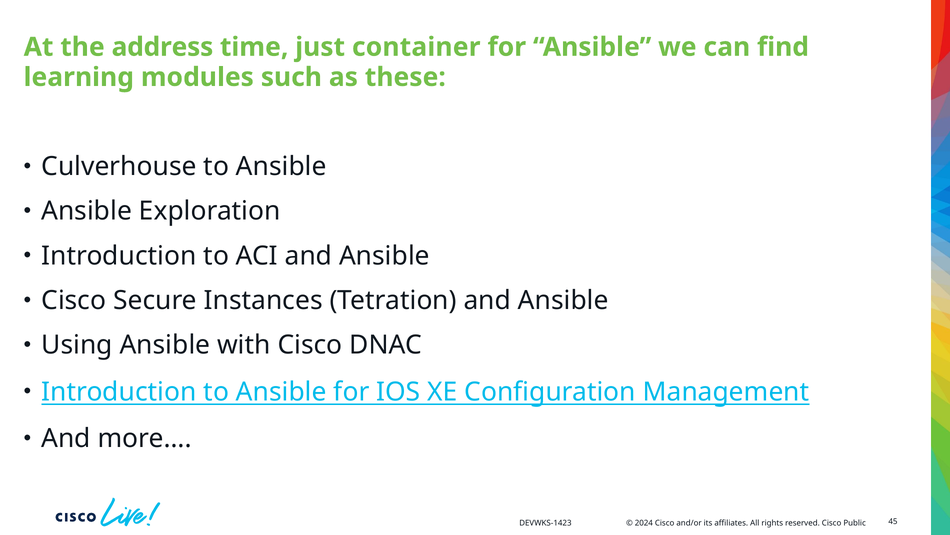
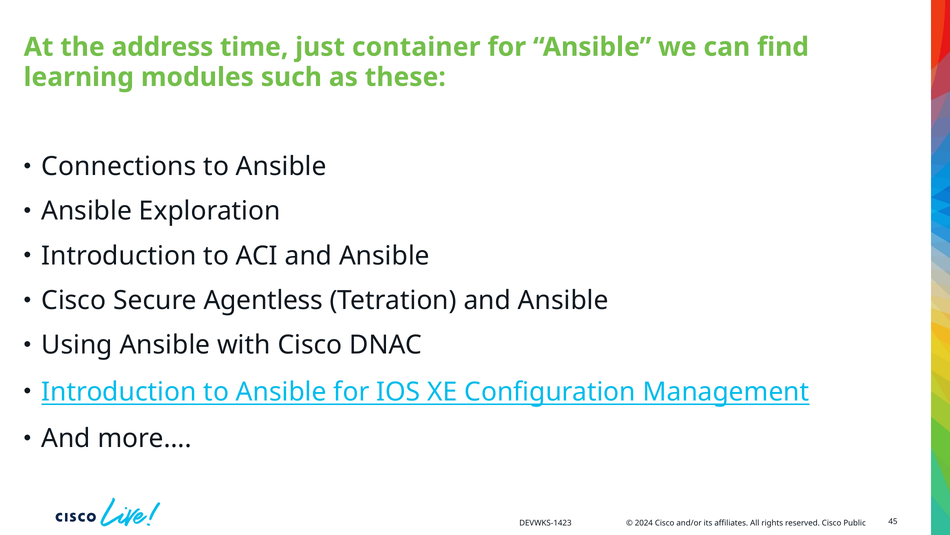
Culverhouse: Culverhouse -> Connections
Instances: Instances -> Agentless
